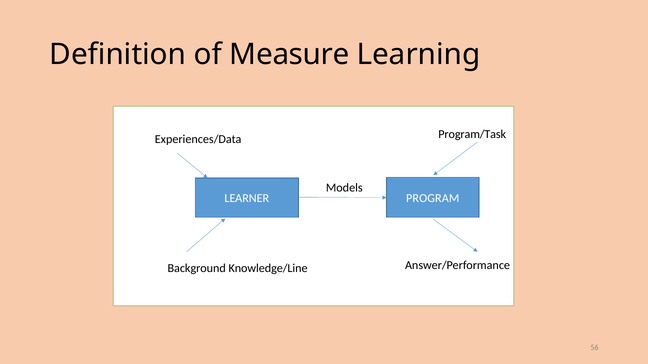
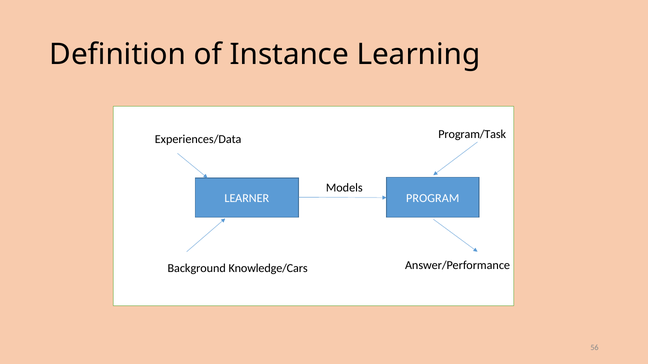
Measure: Measure -> Instance
Knowledge/Line: Knowledge/Line -> Knowledge/Cars
